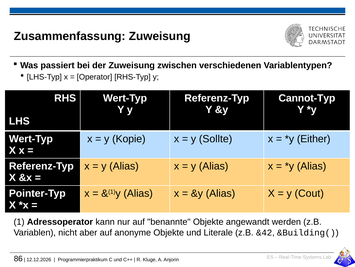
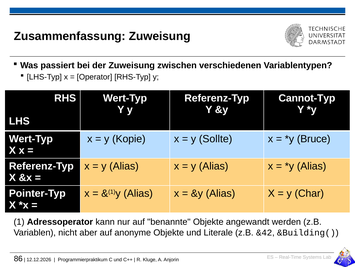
Either: Either -> Bruce
Cout: Cout -> Char
